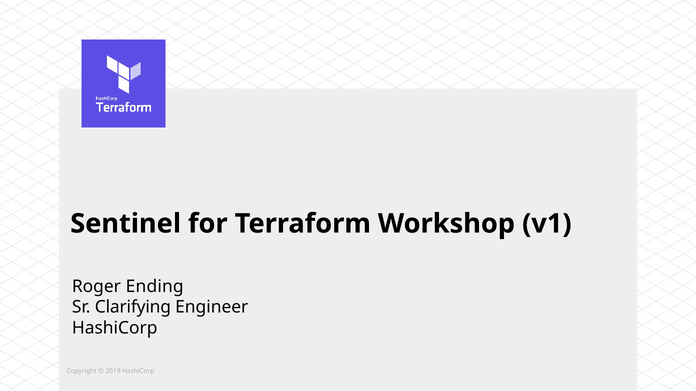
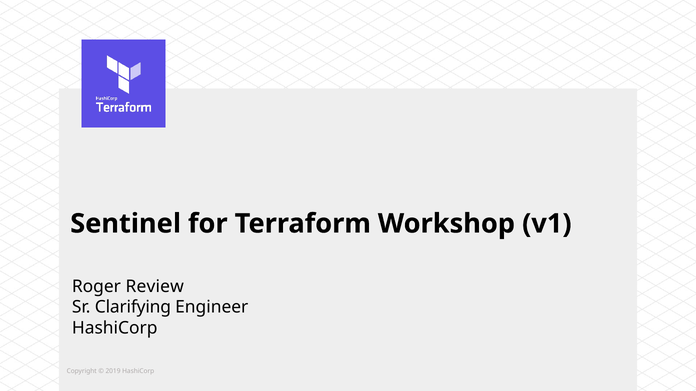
Ending: Ending -> Review
